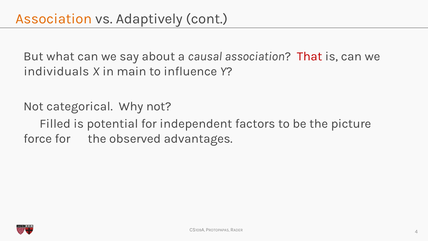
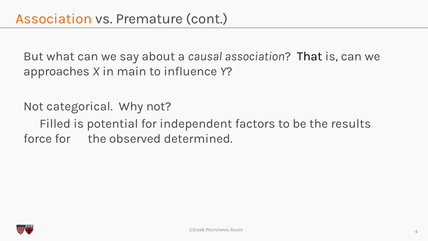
Adaptively: Adaptively -> Premature
That colour: red -> black
individuals: individuals -> approaches
picture: picture -> results
advantages: advantages -> determined
